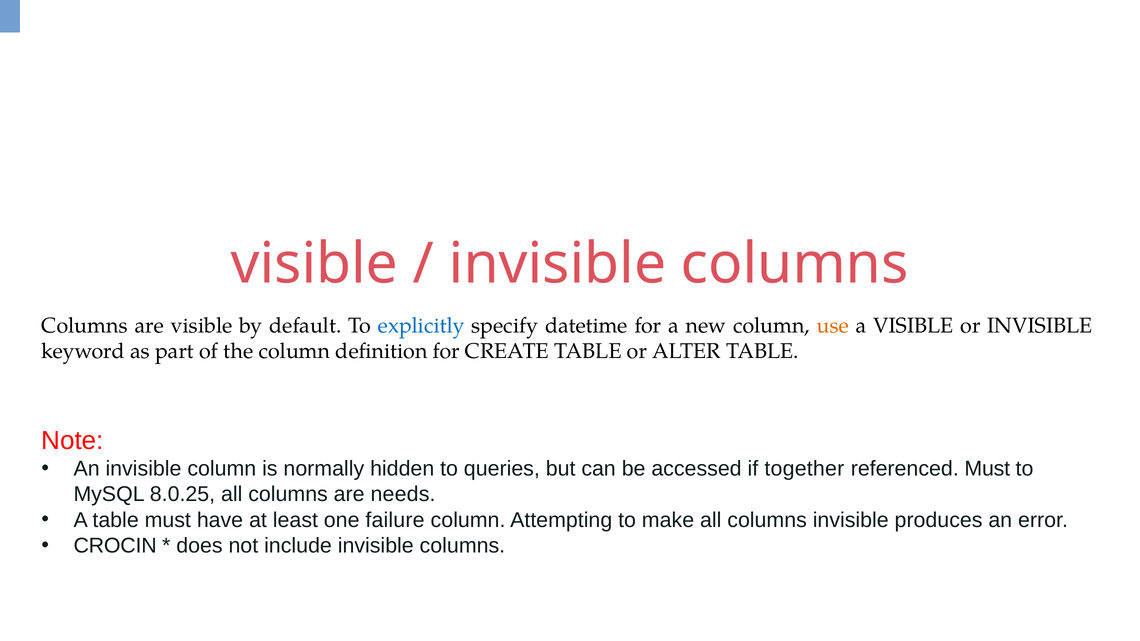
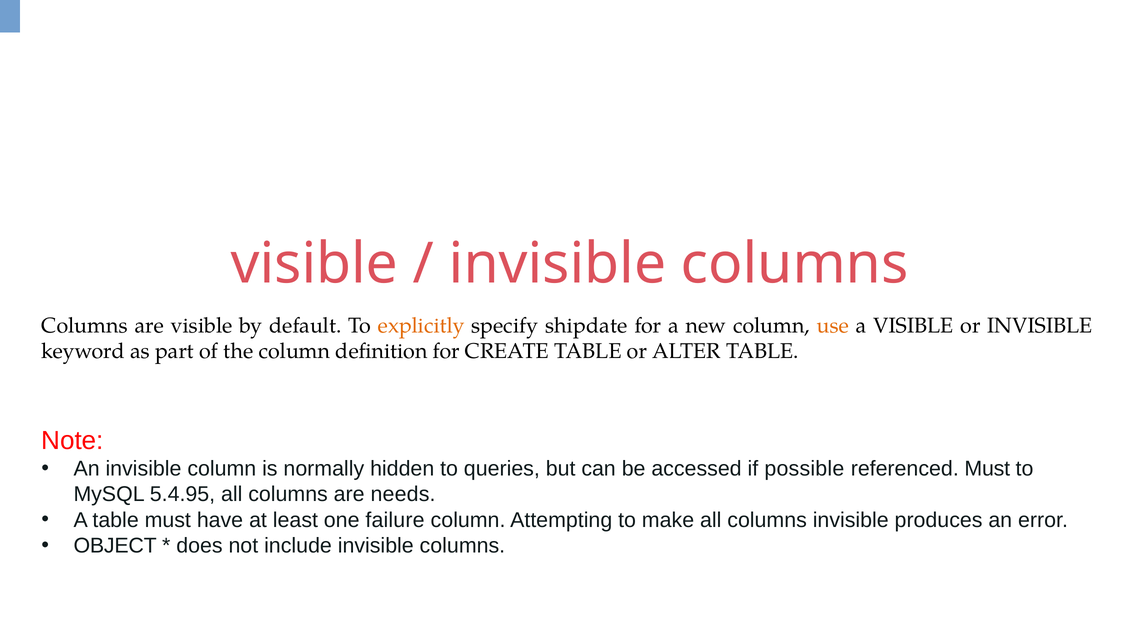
explicitly colour: blue -> orange
datetime: datetime -> shipdate
together: together -> possible
8.0.25: 8.0.25 -> 5.4.95
CROCIN: CROCIN -> OBJECT
